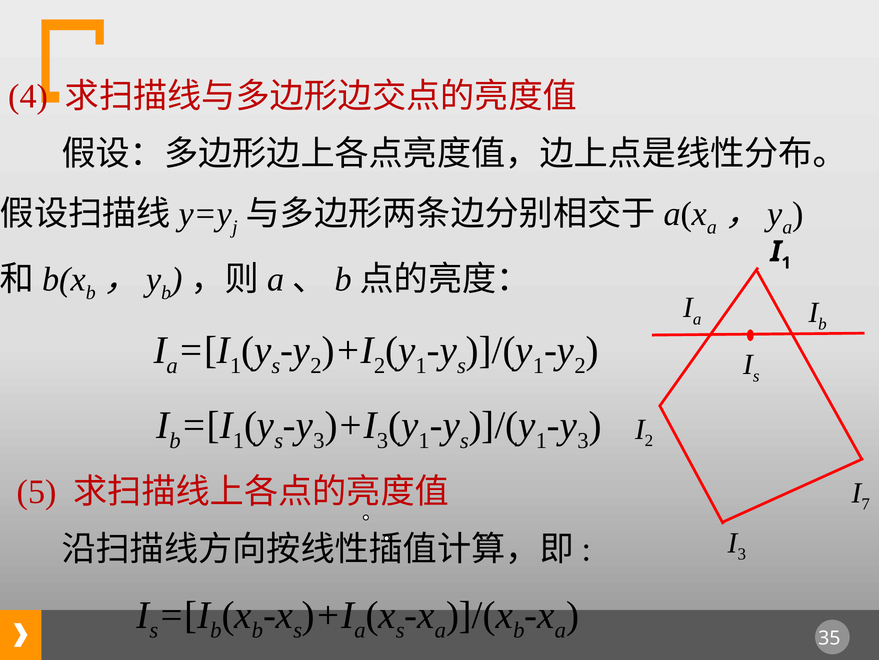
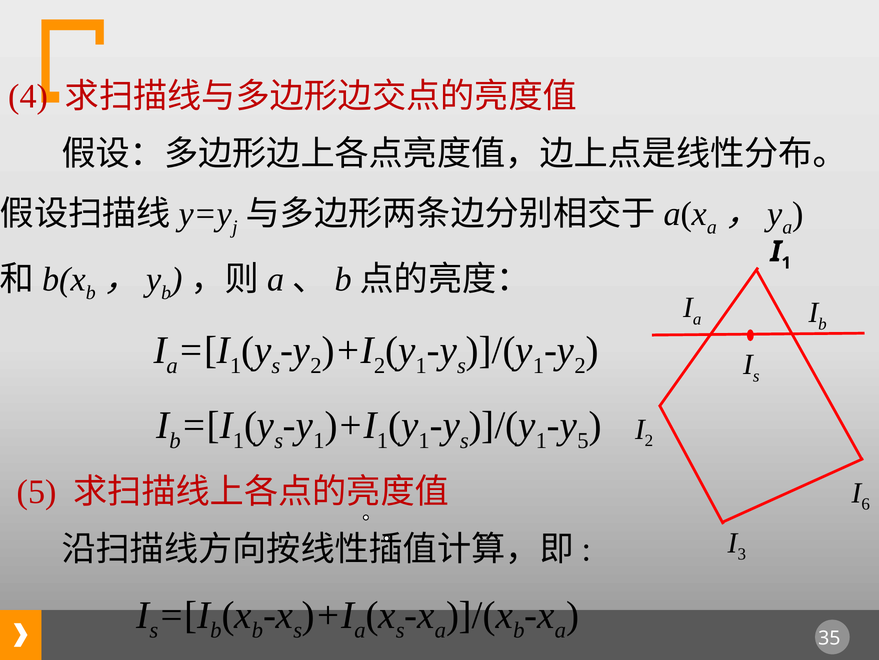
3 at (319, 440): 3 -> 1
3 at (383, 440): 3 -> 1
3 at (583, 440): 3 -> 5
7: 7 -> 6
